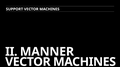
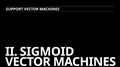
MANNER: MANNER -> SIGMOID
